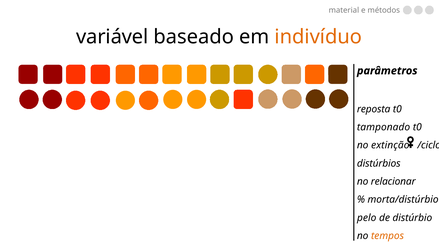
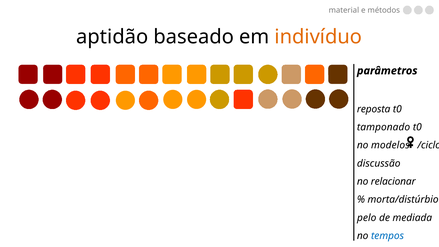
variável: variável -> aptidão
extinção: extinção -> modelos
distúrbios: distúrbios -> discussão
distúrbio: distúrbio -> mediada
tempos colour: orange -> blue
